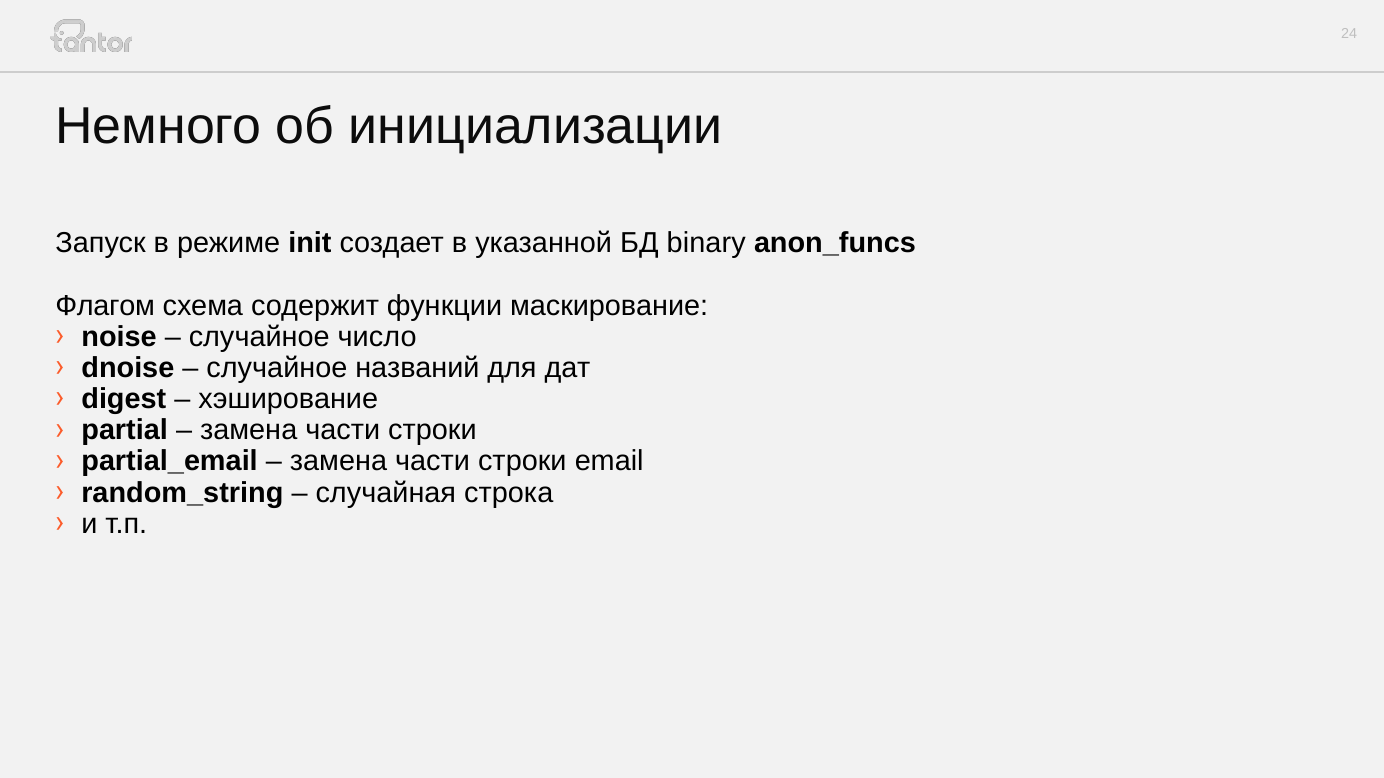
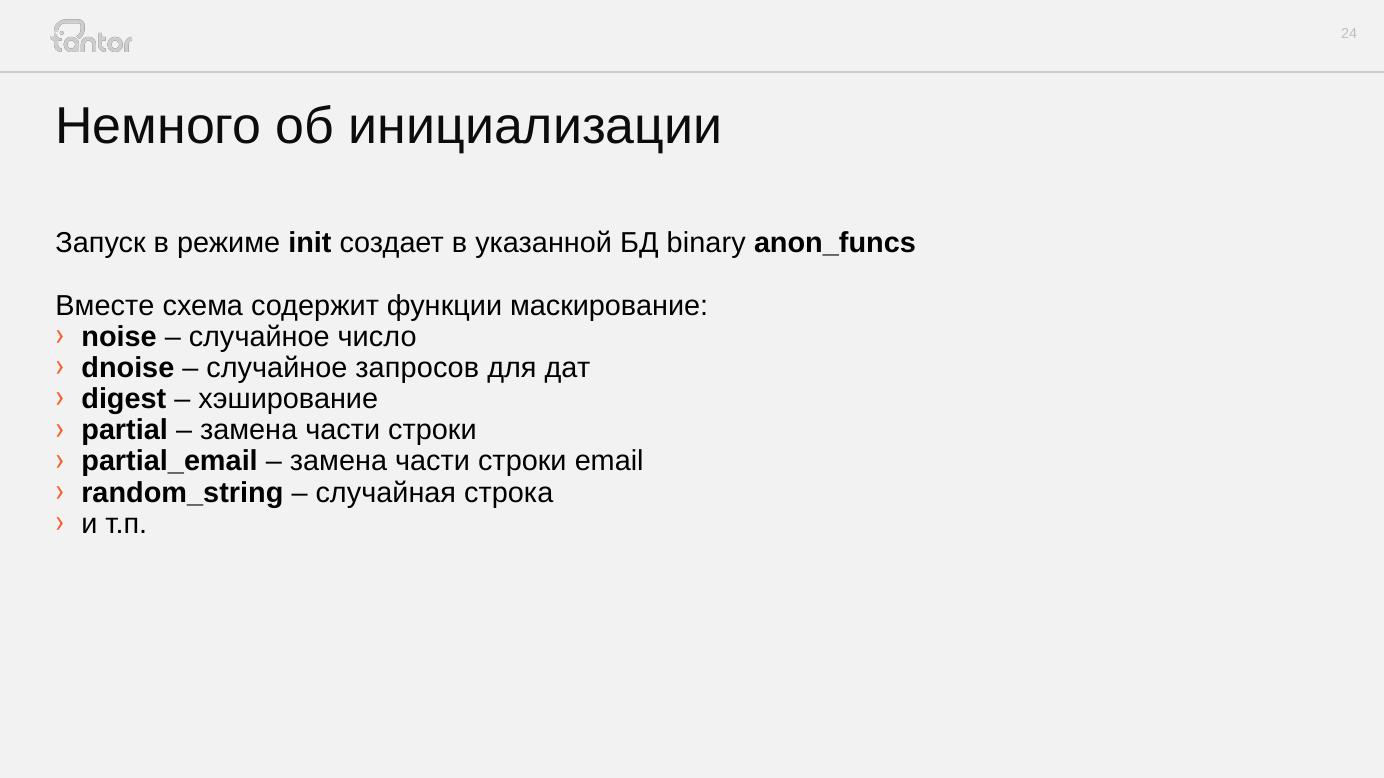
Флагом: Флагом -> Вместе
названий: названий -> запросов
